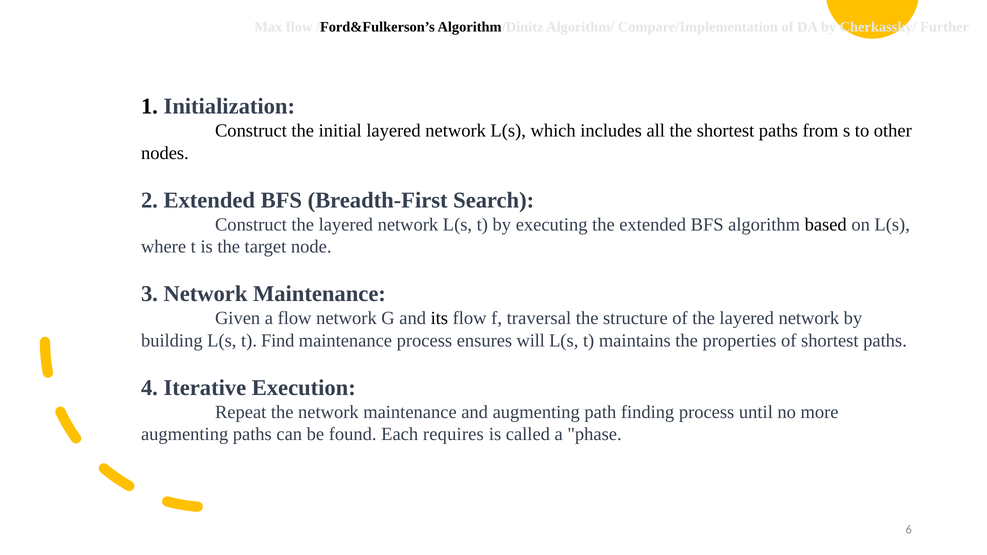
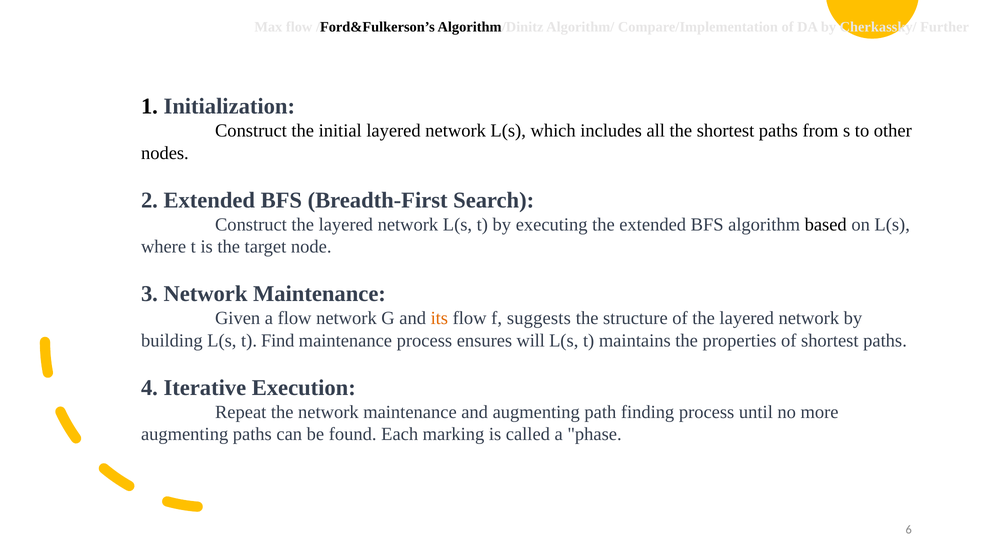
its colour: black -> orange
traversal: traversal -> suggests
requires: requires -> marking
